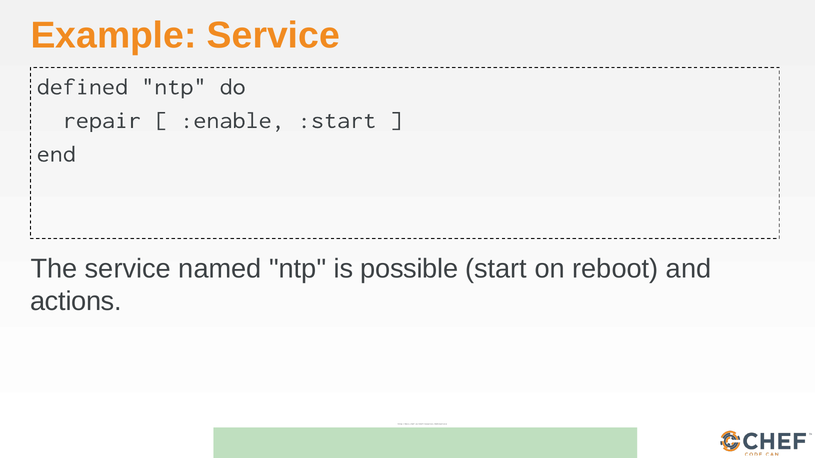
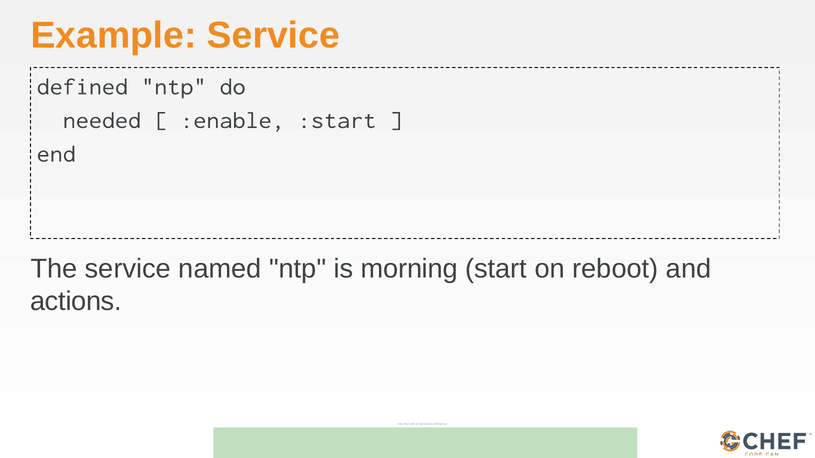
repair: repair -> needed
possible: possible -> morning
